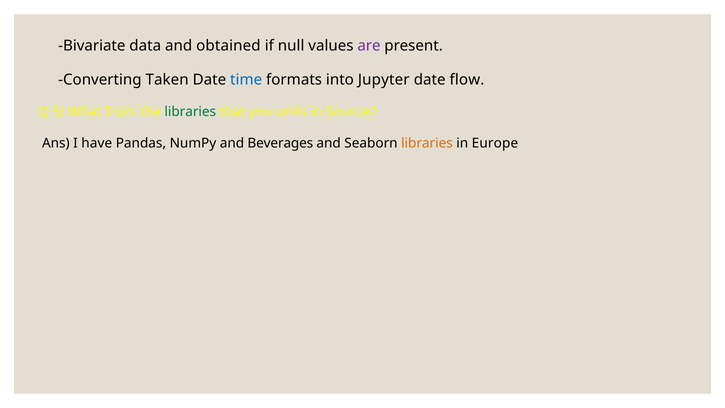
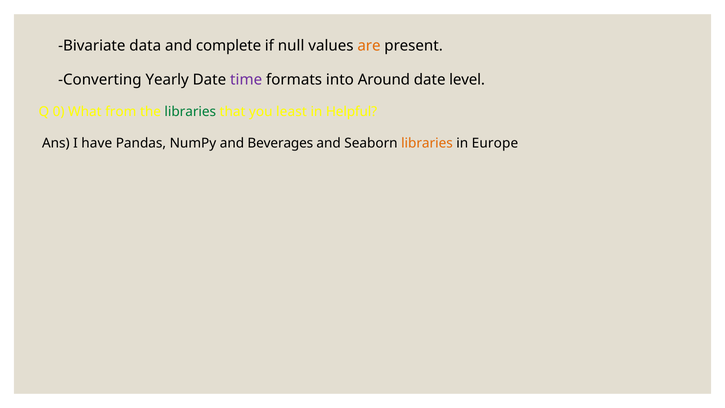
obtained: obtained -> complete
are colour: purple -> orange
Taken: Taken -> Yearly
time colour: blue -> purple
Jupyter: Jupyter -> Around
flow: flow -> level
5: 5 -> 0
units: units -> least
Source: Source -> Helpful
